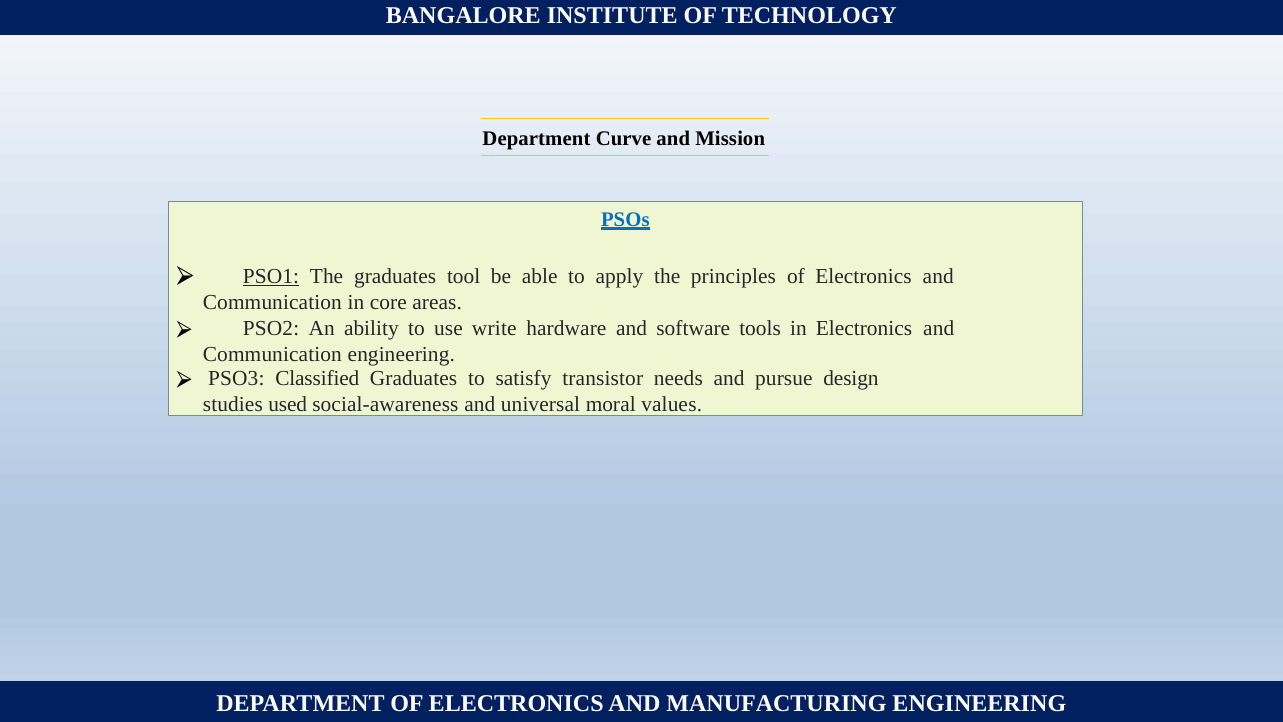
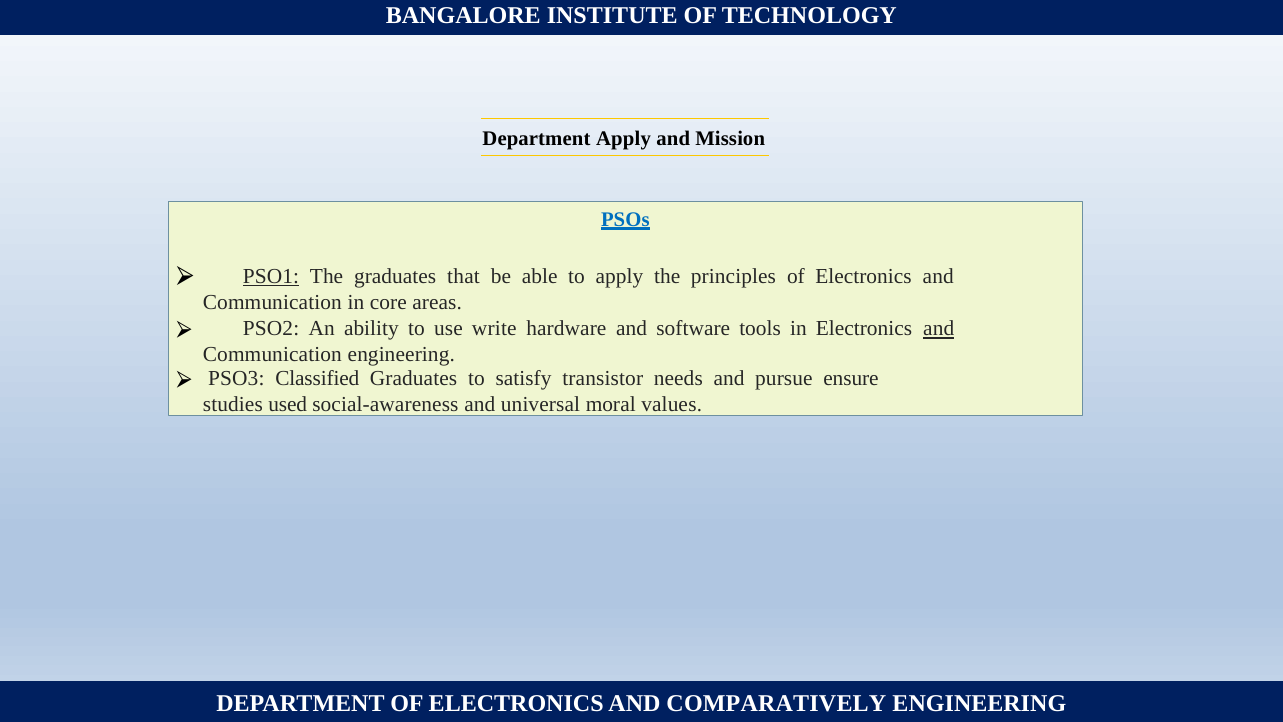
Department Curve: Curve -> Apply
tool: tool -> that
and at (939, 329) underline: none -> present
design: design -> ensure
MANUFACTURING: MANUFACTURING -> COMPARATIVELY
